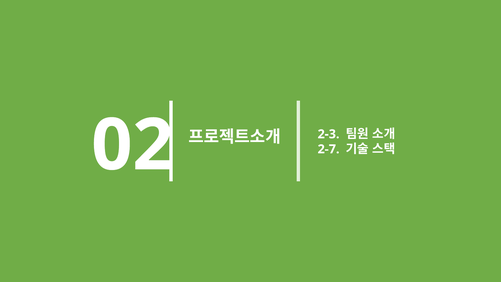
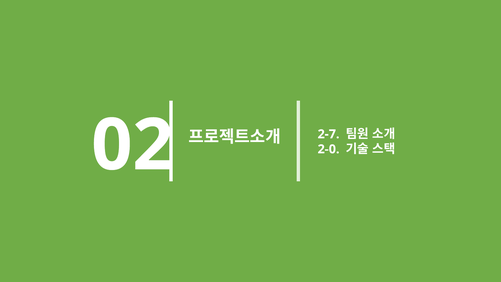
2-3: 2-3 -> 2-7
2-7: 2-7 -> 2-0
